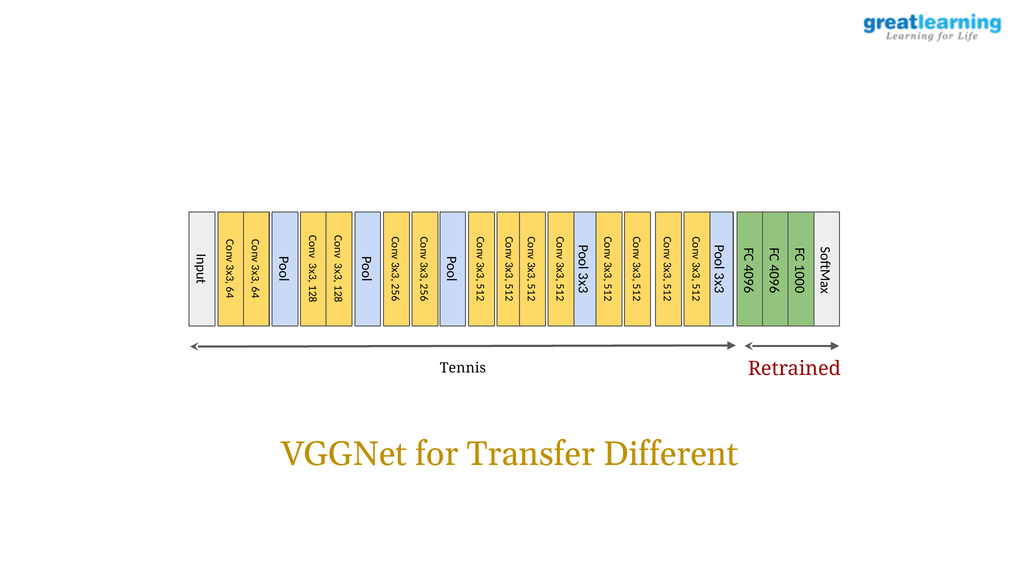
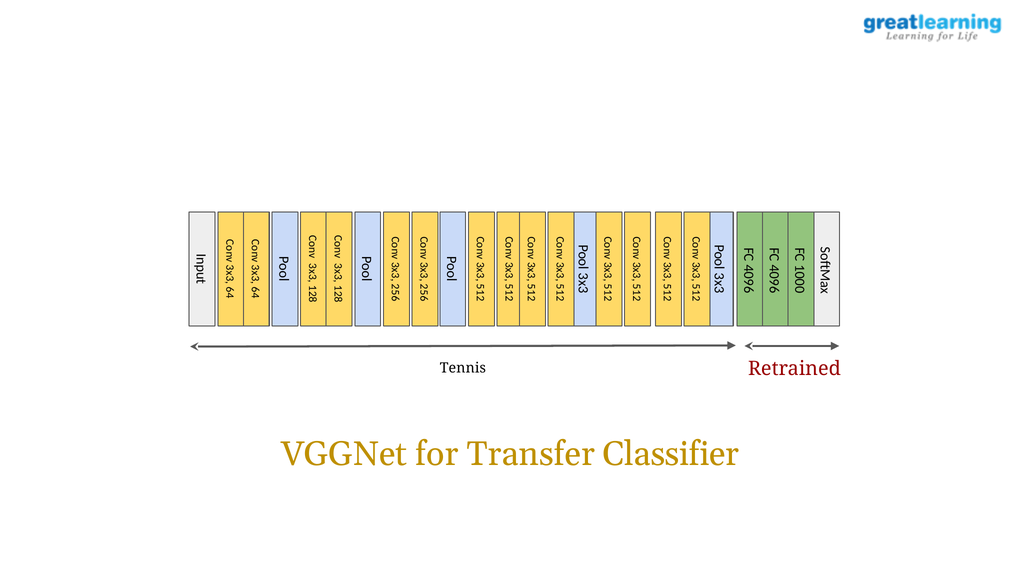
Different: Different -> Classifier
